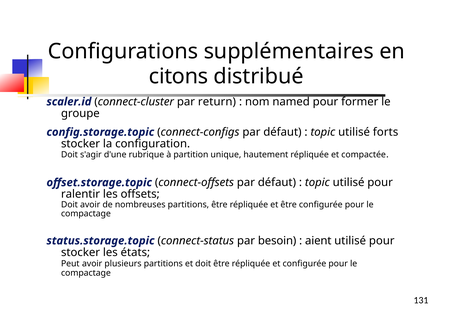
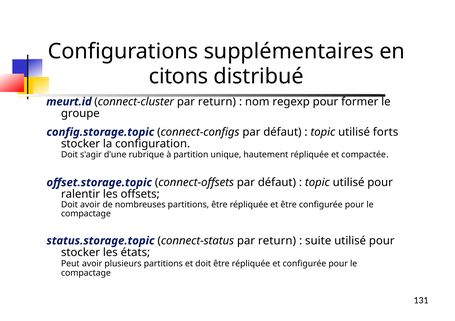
scaler.id: scaler.id -> meurt.id
named: named -> regexp
connect-status par besoin: besoin -> return
aient: aient -> suite
